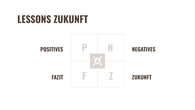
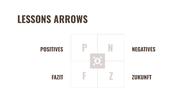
LESSONS ZUKUNFT: ZUKUNFT -> ARROWS
